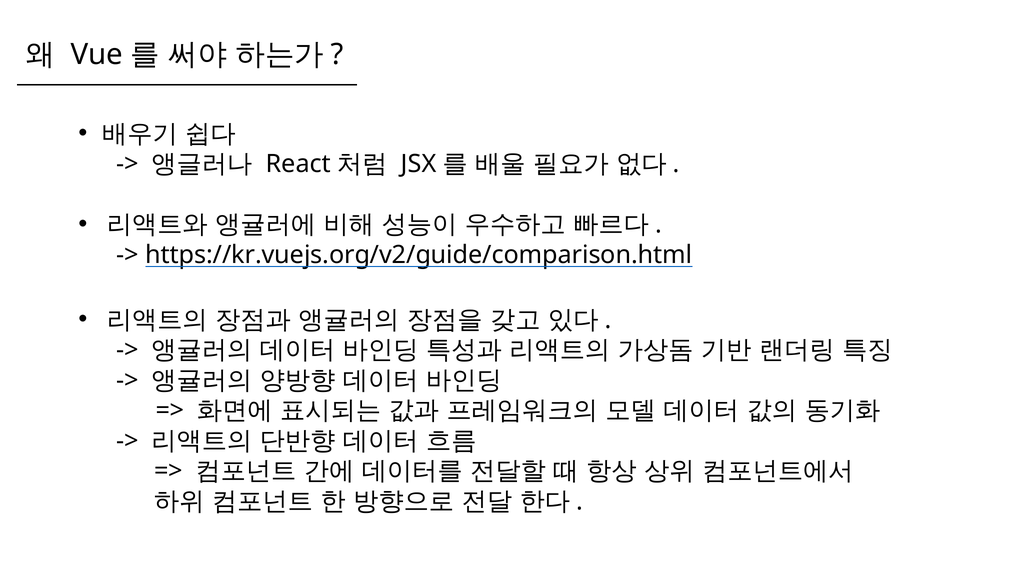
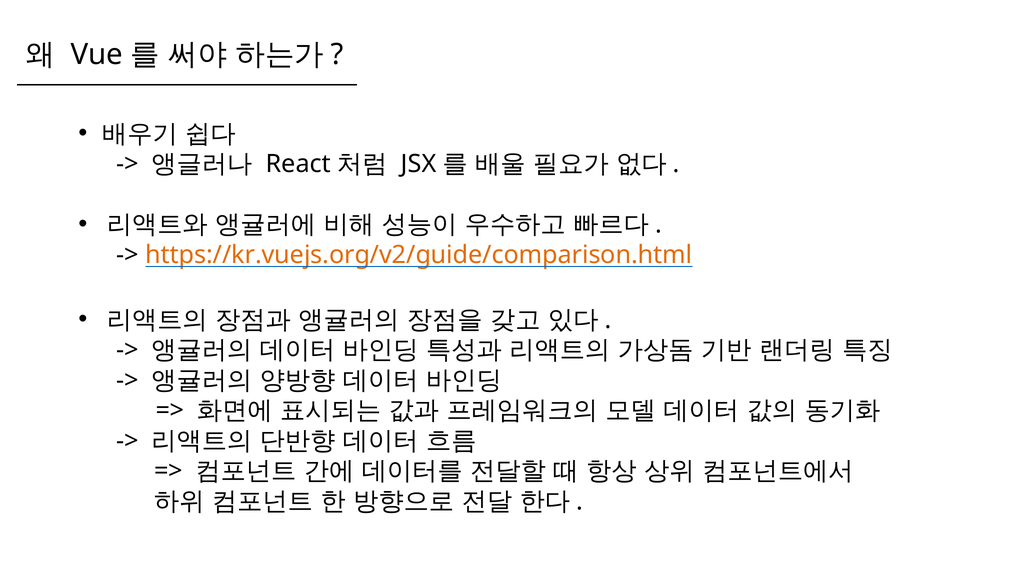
https://kr.vuejs.org/v2/guide/comparison.html colour: black -> orange
